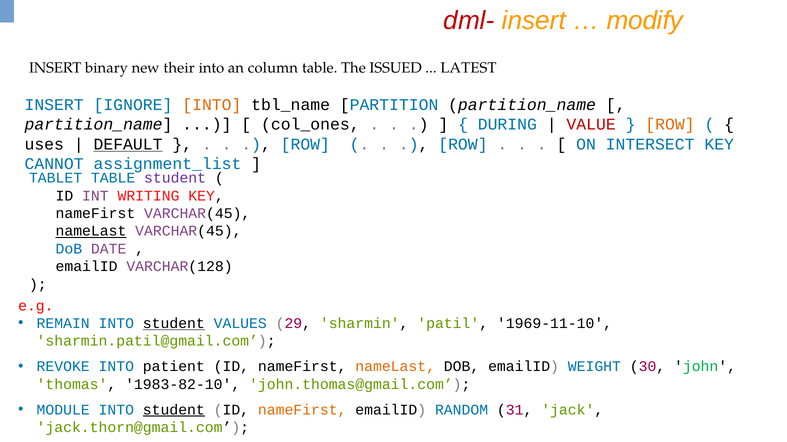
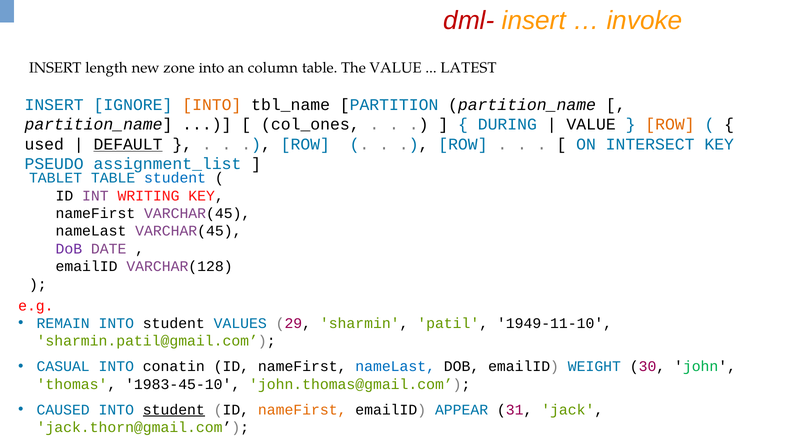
modify: modify -> invoke
binary: binary -> length
their: their -> zone
The ISSUED: ISSUED -> VALUE
VALUE at (591, 125) colour: red -> black
uses: uses -> used
CANNOT: CANNOT -> PSEUDO
student at (175, 178) colour: purple -> blue
nameLast at (91, 231) underline: present -> none
DoB at (69, 249) colour: blue -> purple
student at (174, 324) underline: present -> none
1969-11-10: 1969-11-10 -> 1949-11-10
REVOKE: REVOKE -> CASUAL
patient: patient -> conatin
nameLast at (395, 367) colour: orange -> blue
1983-82-10: 1983-82-10 -> 1983-45-10
MODULE: MODULE -> CAUSED
RANDOM: RANDOM -> APPEAR
